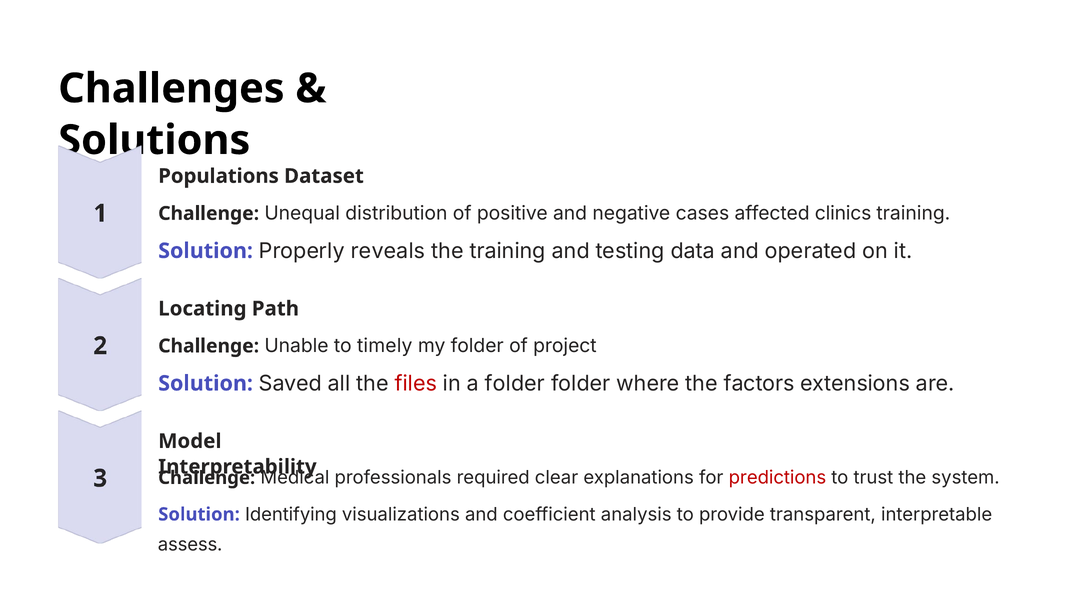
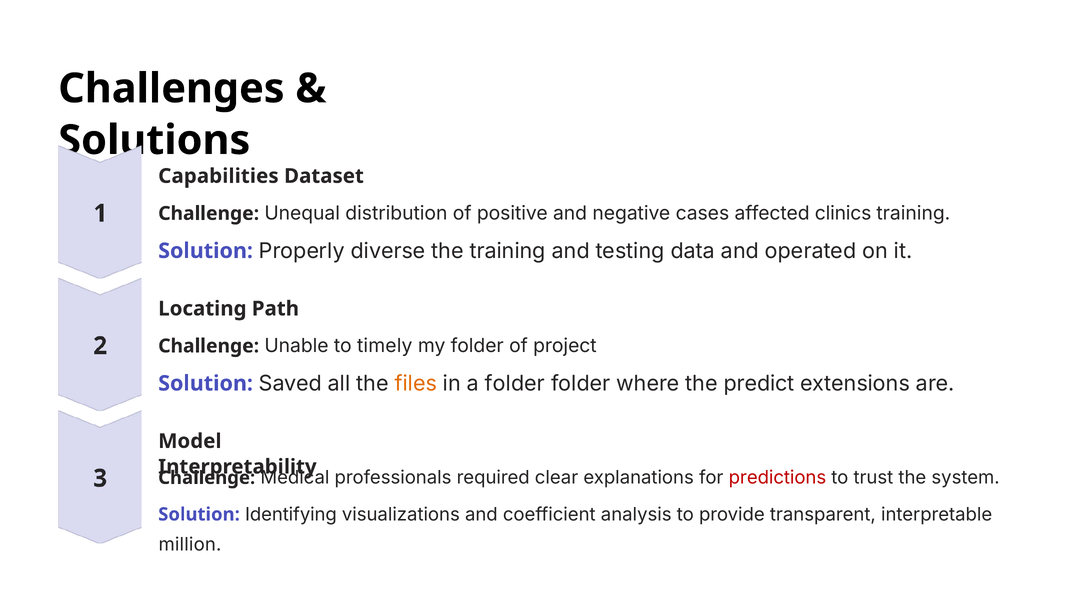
Populations: Populations -> Capabilities
reveals: reveals -> diverse
files colour: red -> orange
factors: factors -> predict
assess: assess -> million
